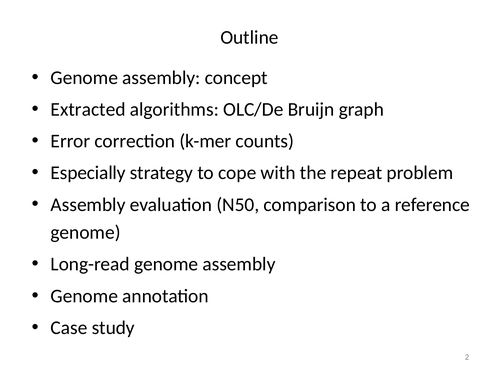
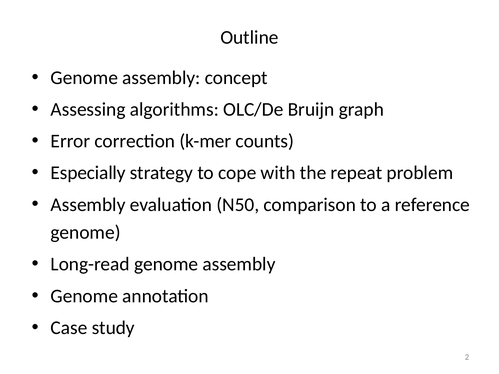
Extracted: Extracted -> Assessing
